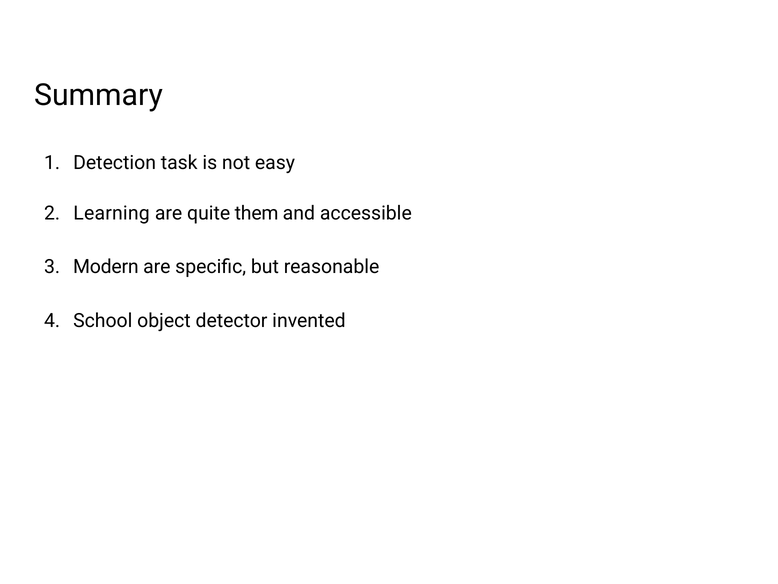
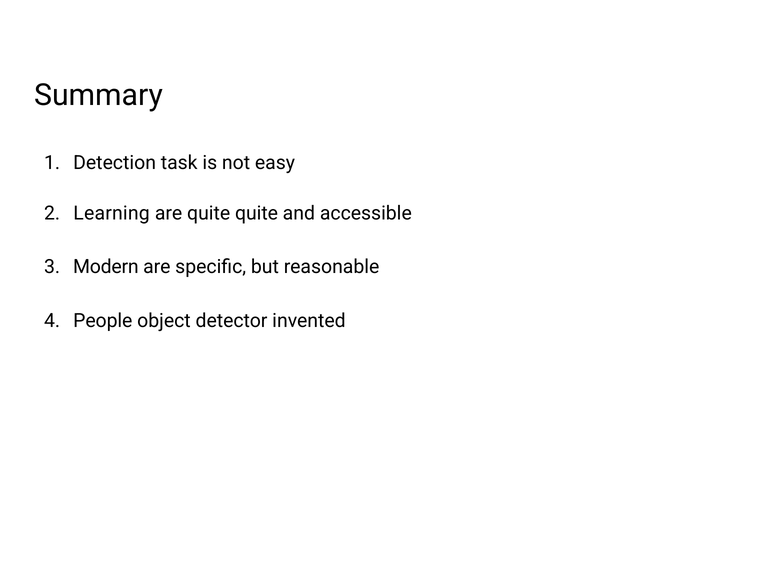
quite them: them -> quite
School: School -> People
